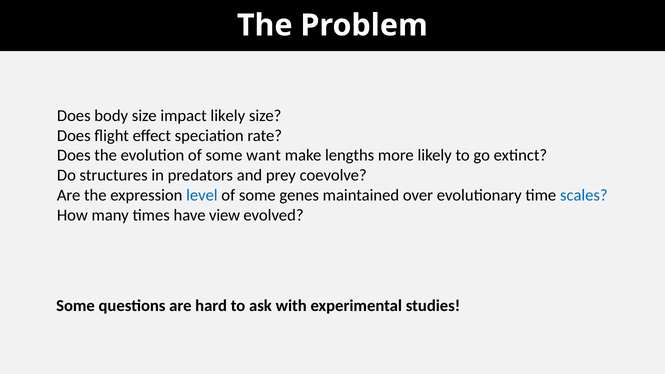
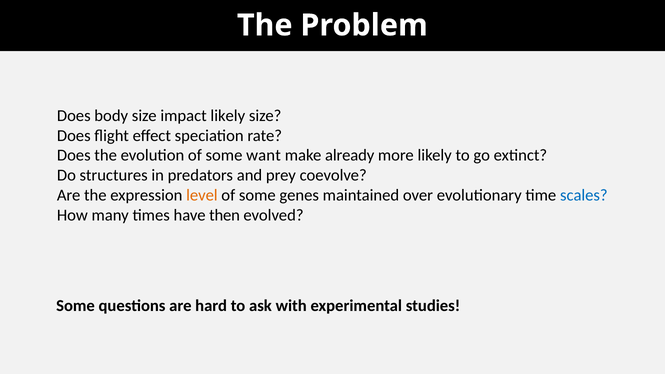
lengths: lengths -> already
level colour: blue -> orange
view: view -> then
